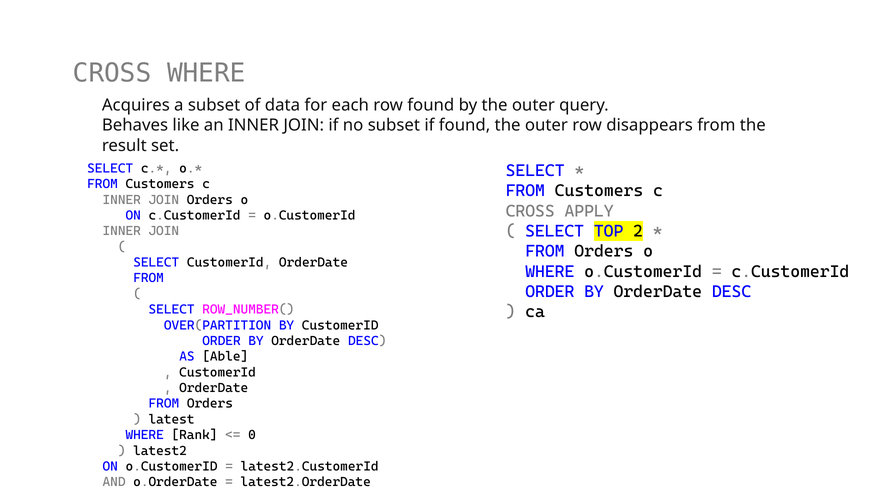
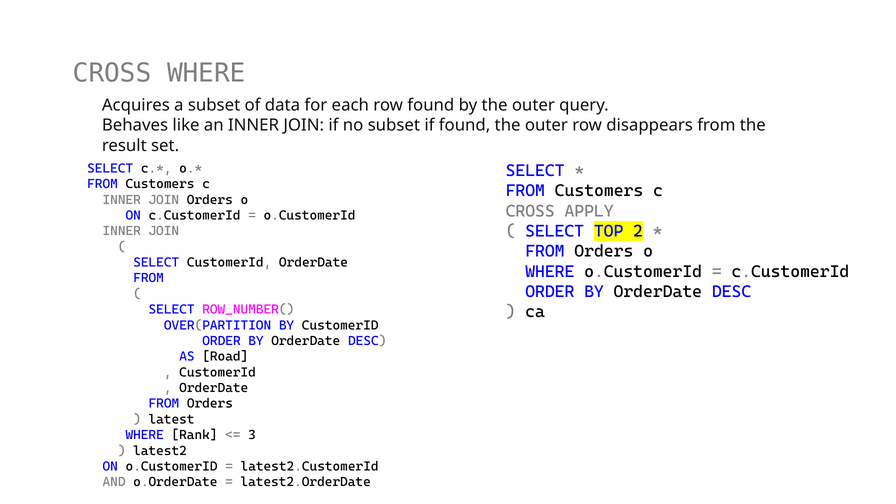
Able: Able -> Road
0: 0 -> 3
